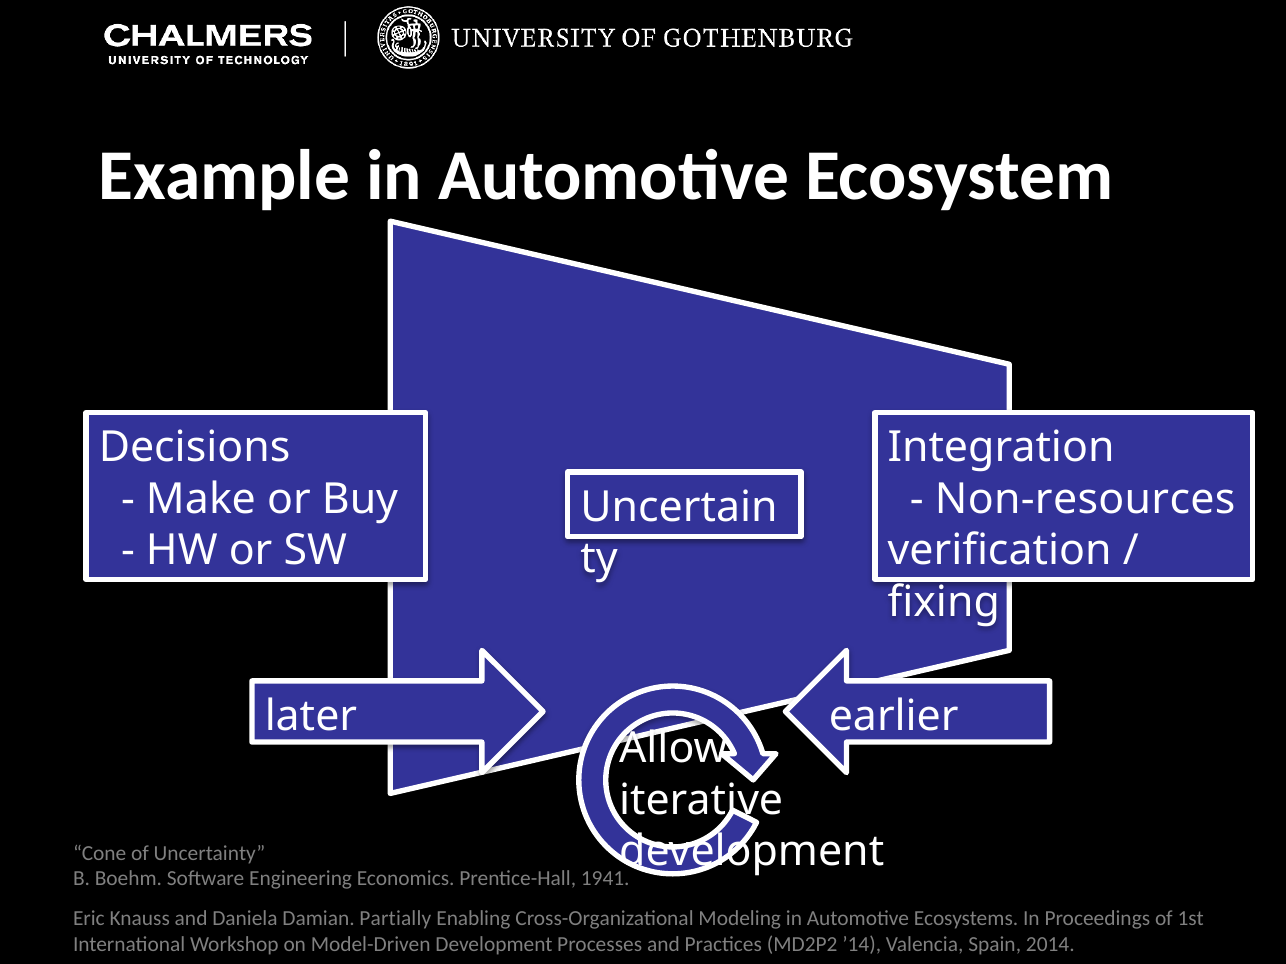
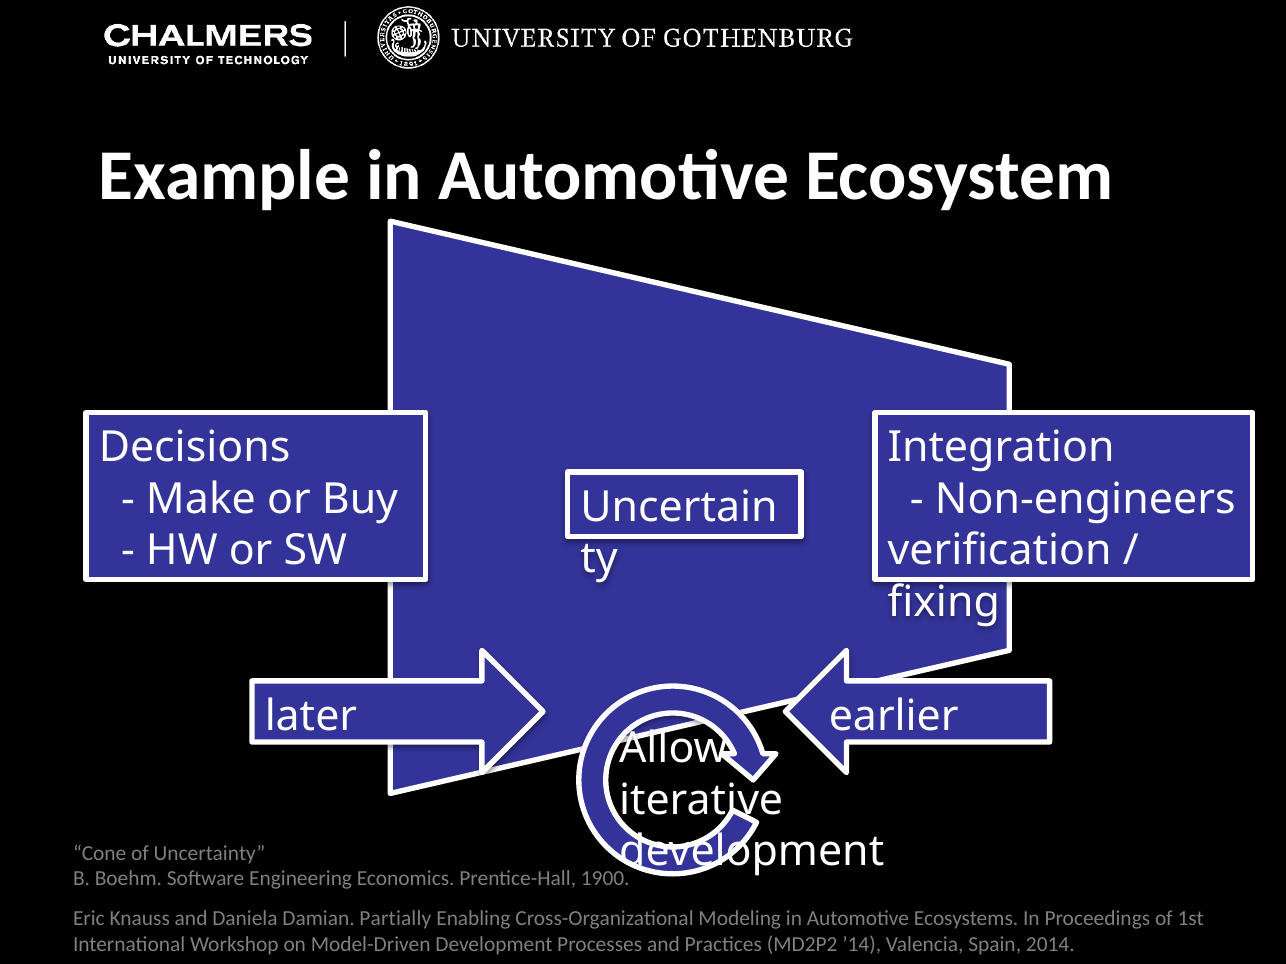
Non-resources: Non-resources -> Non-engineers
1941: 1941 -> 1900
